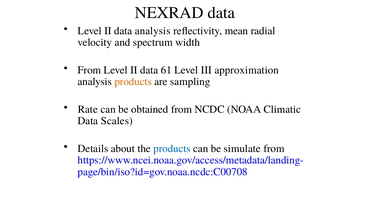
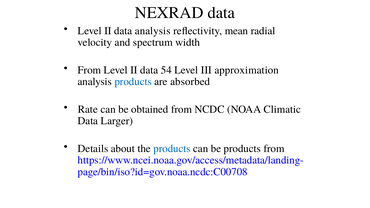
61: 61 -> 54
products at (133, 82) colour: orange -> blue
sampling: sampling -> absorbed
Scales: Scales -> Larger
be simulate: simulate -> products
